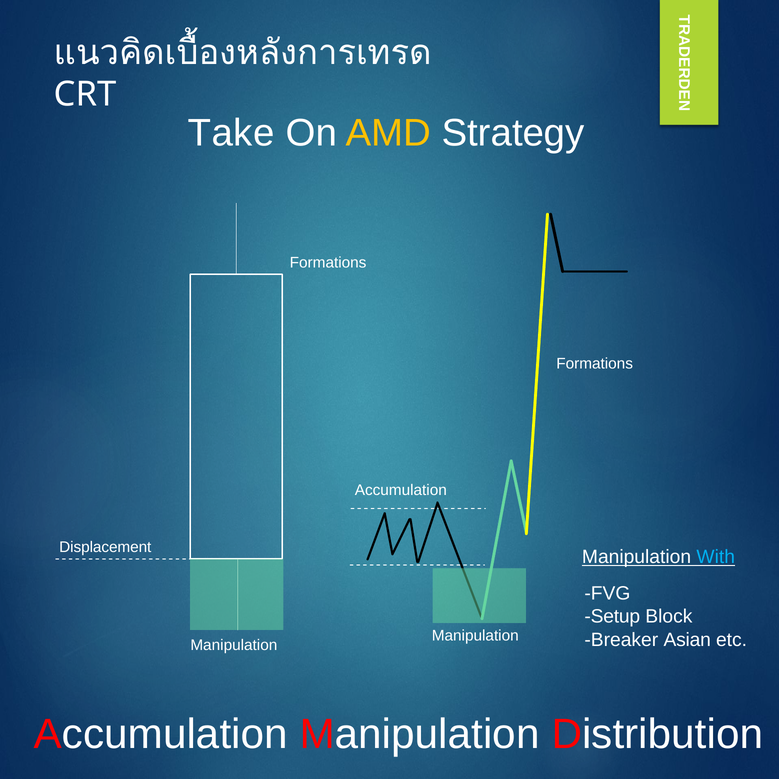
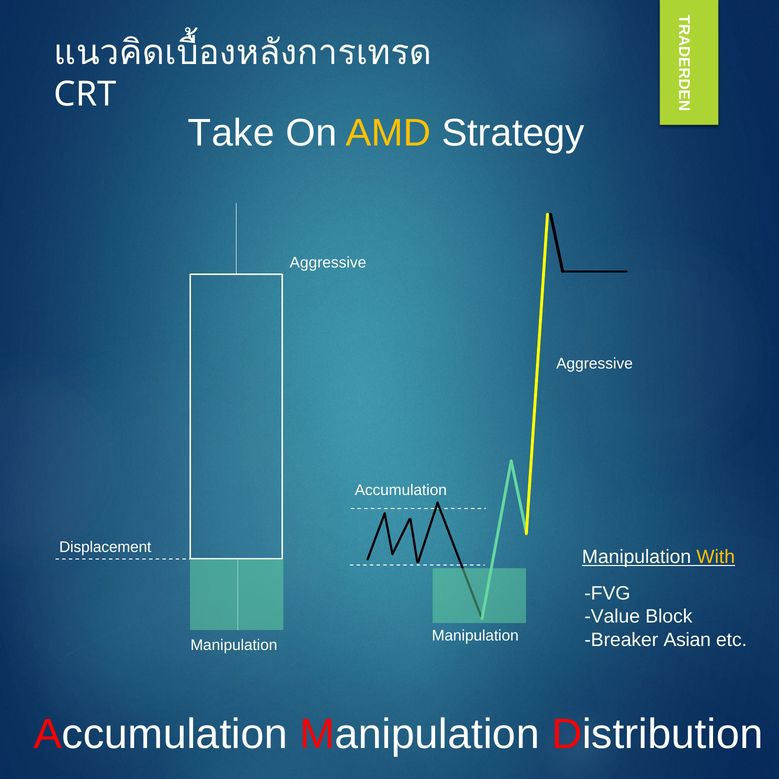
Formations at (328, 263): Formations -> Aggressive
Formations at (595, 364): Formations -> Aggressive
With colour: light blue -> yellow
Setup: Setup -> Value
